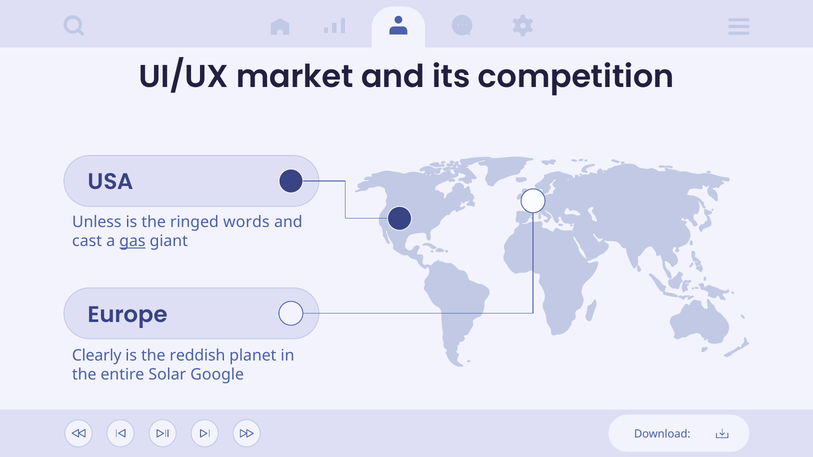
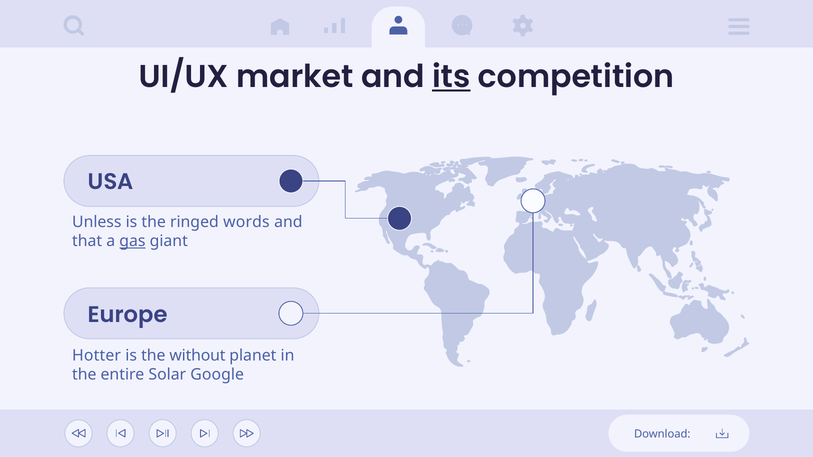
its underline: none -> present
cast: cast -> that
Clearly: Clearly -> Hotter
reddish: reddish -> without
